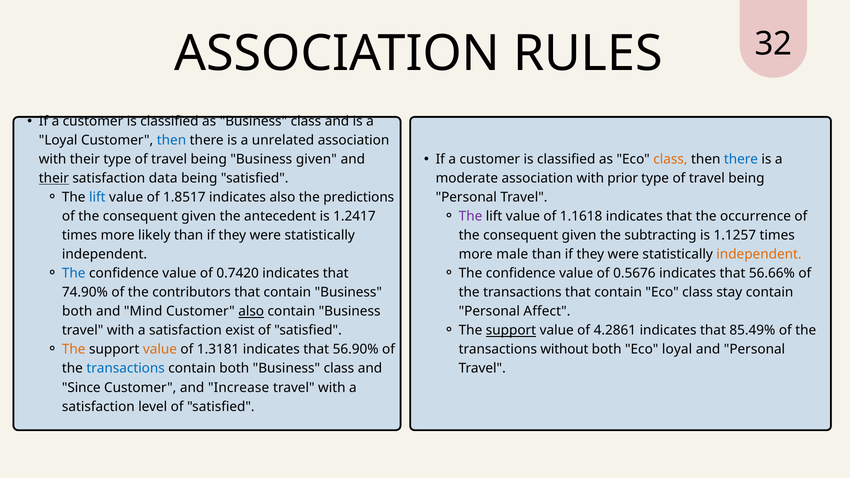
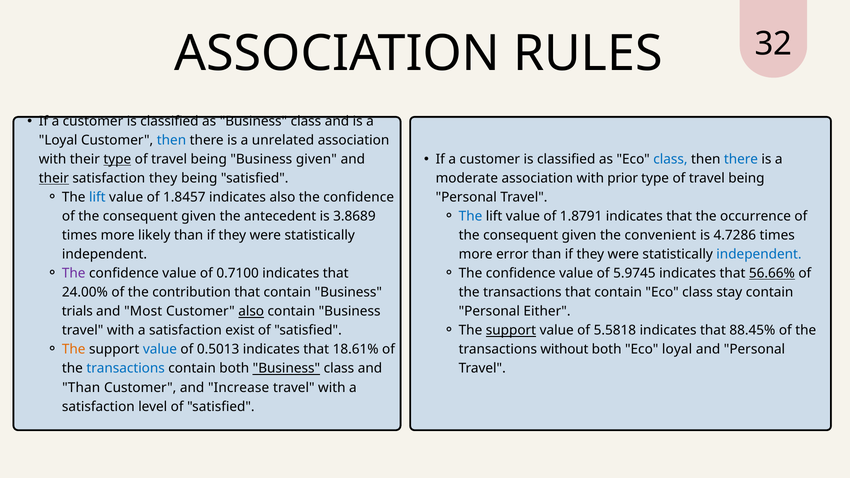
class at (670, 160) colour: orange -> blue
type at (117, 160) underline: none -> present
satisfaction data: data -> they
1.8517: 1.8517 -> 1.8457
predictions at (359, 198): predictions -> confidence
The at (471, 217) colour: purple -> blue
1.1618: 1.1618 -> 1.8791
1.2417: 1.2417 -> 3.8689
subtracting: subtracting -> convenient
1.1257: 1.1257 -> 4.7286
male: male -> error
independent at (759, 255) colour: orange -> blue
The at (74, 274) colour: blue -> purple
0.7420: 0.7420 -> 0.7100
0.5676: 0.5676 -> 5.9745
56.66% underline: none -> present
74.90%: 74.90% -> 24.00%
contributors: contributors -> contribution
both at (77, 312): both -> trials
Mind: Mind -> Most
Affect: Affect -> Either
4.2861: 4.2861 -> 5.5818
85.49%: 85.49% -> 88.45%
value at (160, 350) colour: orange -> blue
1.3181: 1.3181 -> 0.5013
56.90%: 56.90% -> 18.61%
Business at (286, 369) underline: none -> present
Since at (81, 388): Since -> Than
